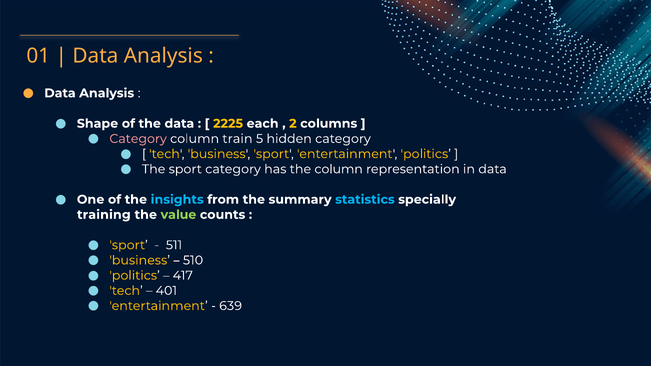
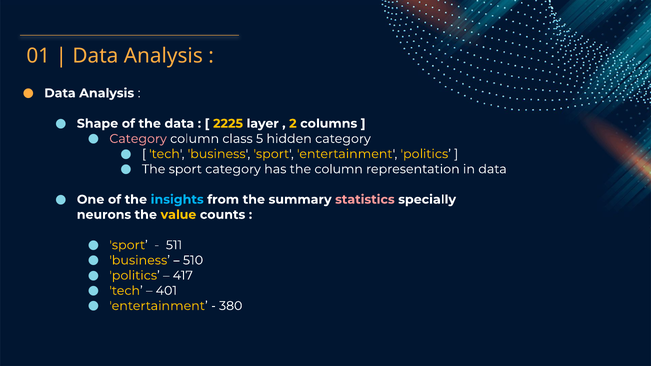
each: each -> layer
train: train -> class
statistics colour: light blue -> pink
training: training -> neurons
value colour: light green -> yellow
639: 639 -> 380
